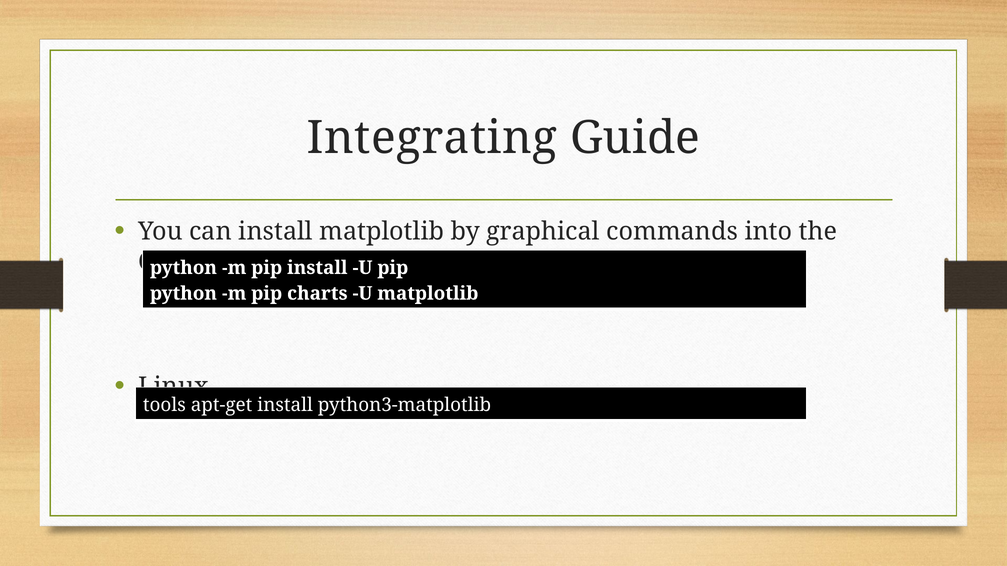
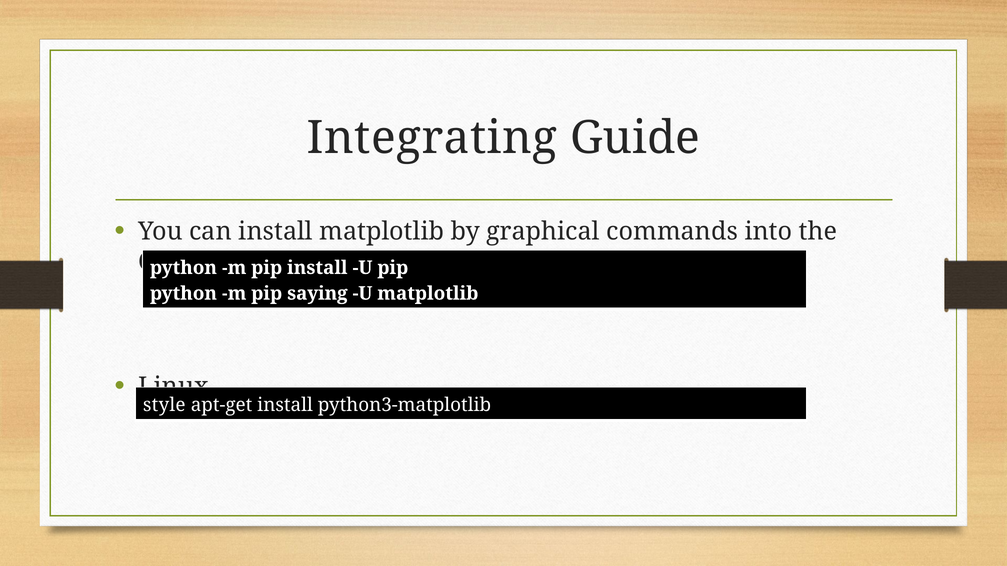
charts: charts -> saying
tools: tools -> style
